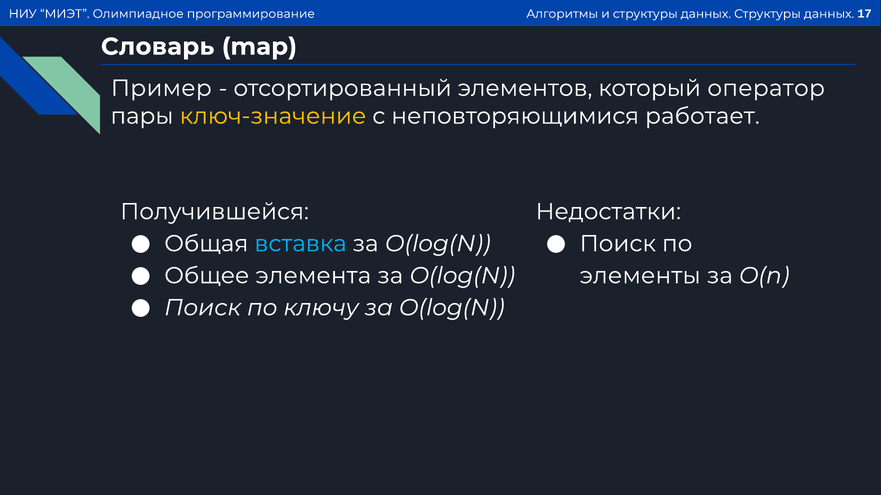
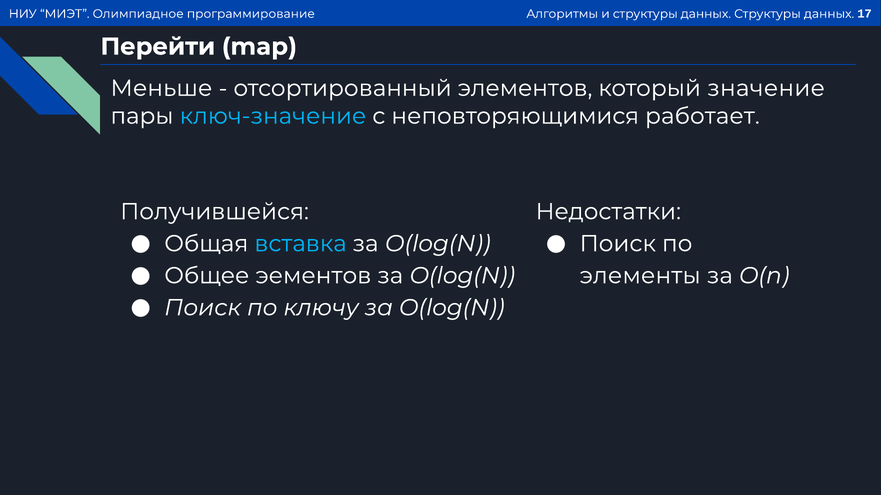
Словарь: Словарь -> Перейти
Пример: Пример -> Меньше
оператор: оператор -> значение
ключ-значение colour: yellow -> light blue
элемента: элемента -> эементов
